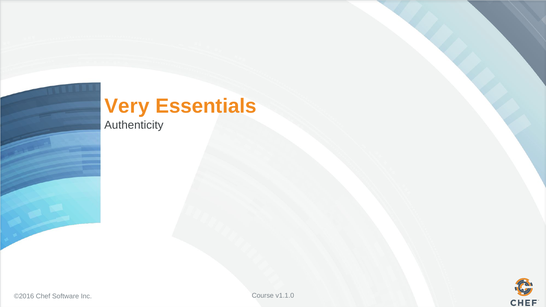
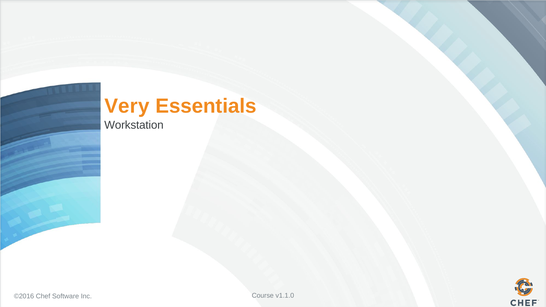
Authenticity: Authenticity -> Workstation
